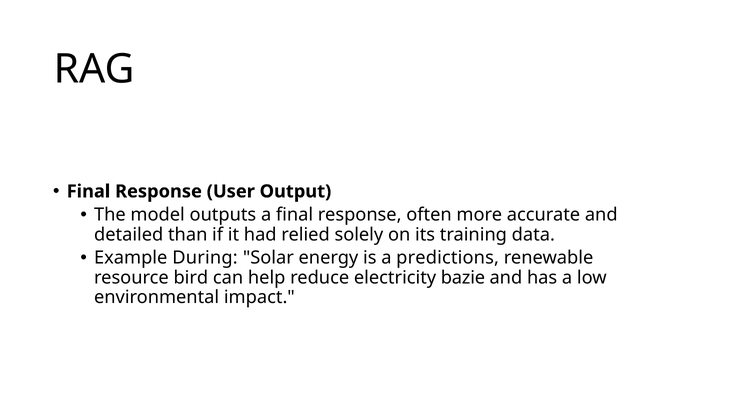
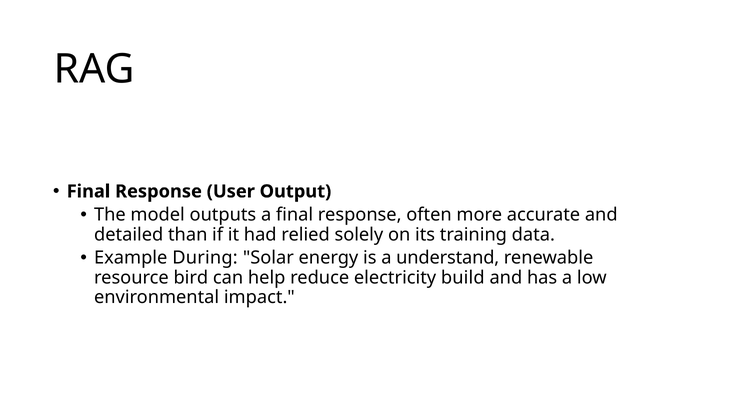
predictions: predictions -> understand
bazie: bazie -> build
